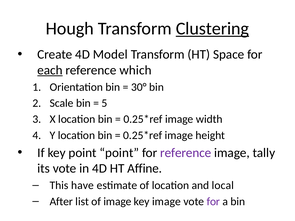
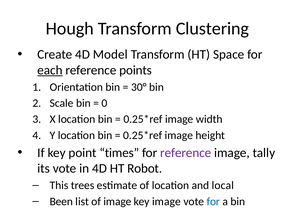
Clustering underline: present -> none
which: which -> points
5: 5 -> 0
point point: point -> times
Affine: Affine -> Robot
have: have -> trees
After: After -> Been
for at (213, 202) colour: purple -> blue
